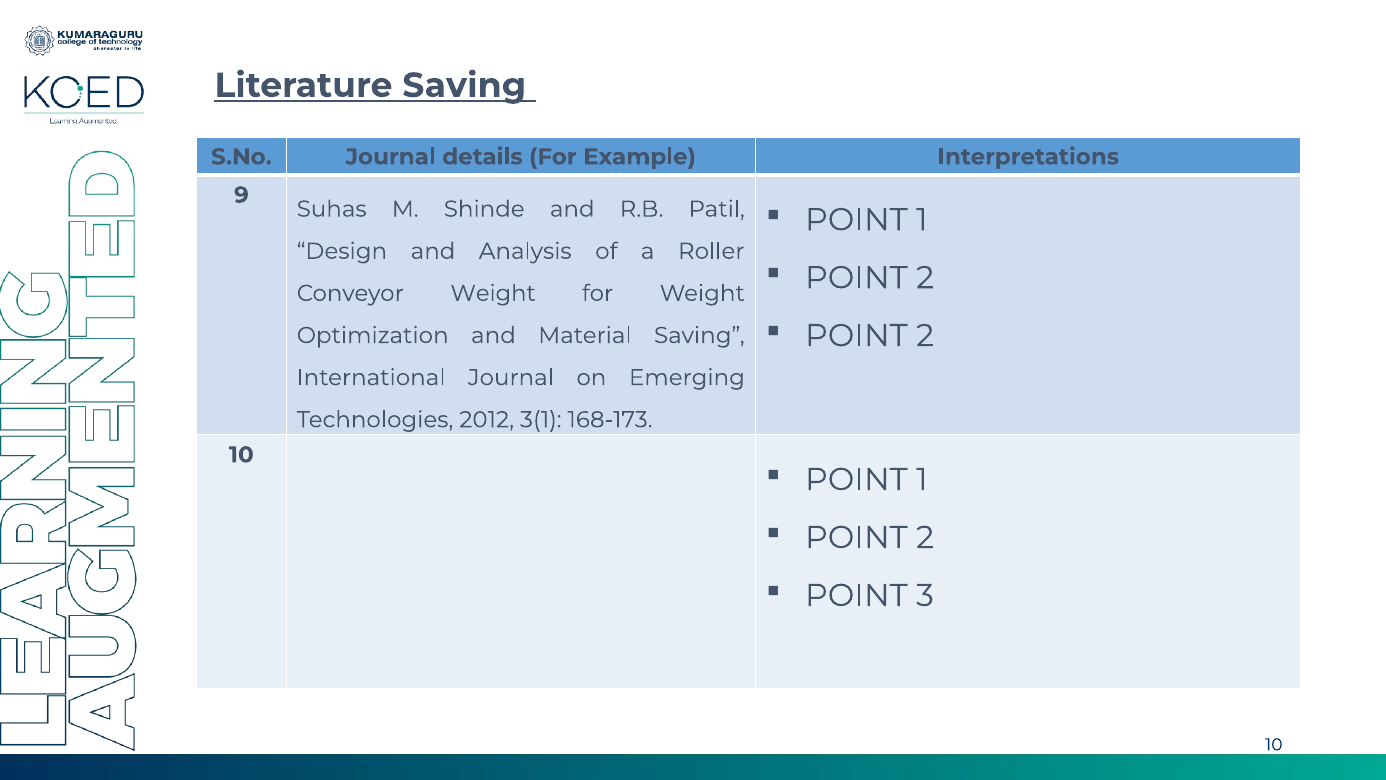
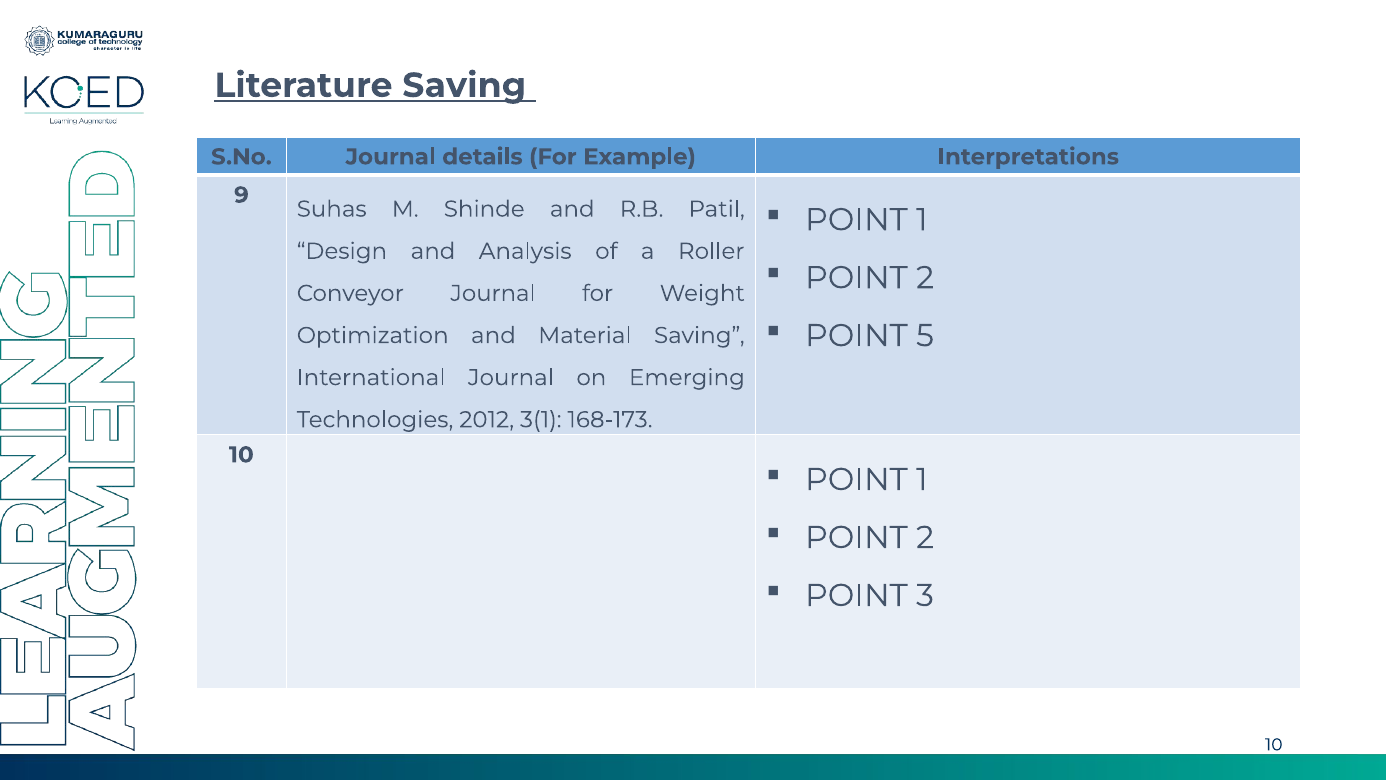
Conveyor Weight: Weight -> Journal
2 at (925, 336): 2 -> 5
